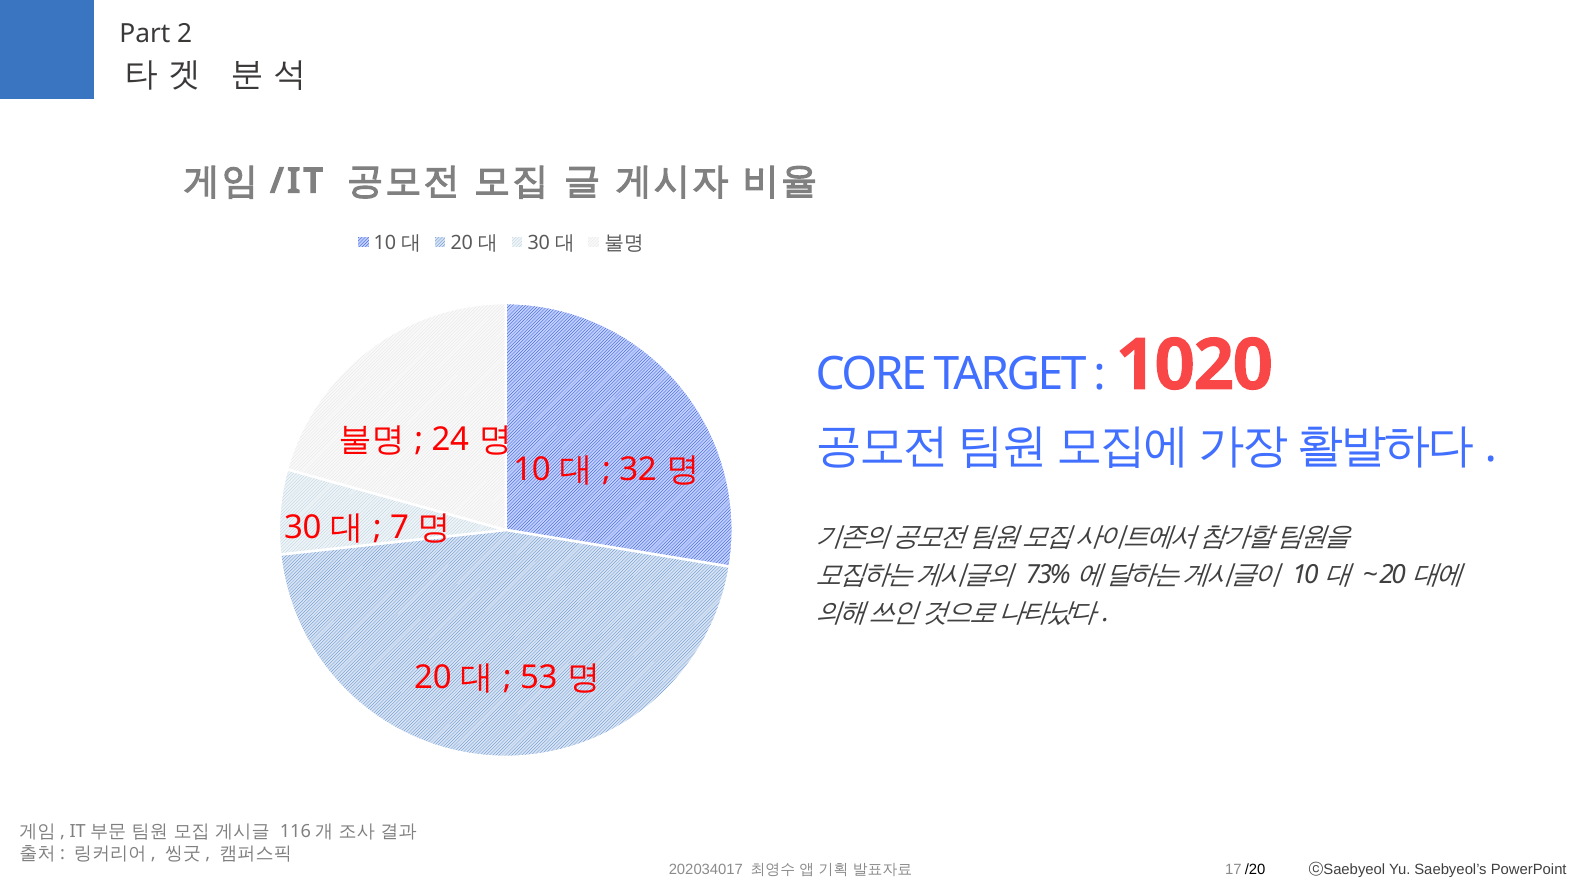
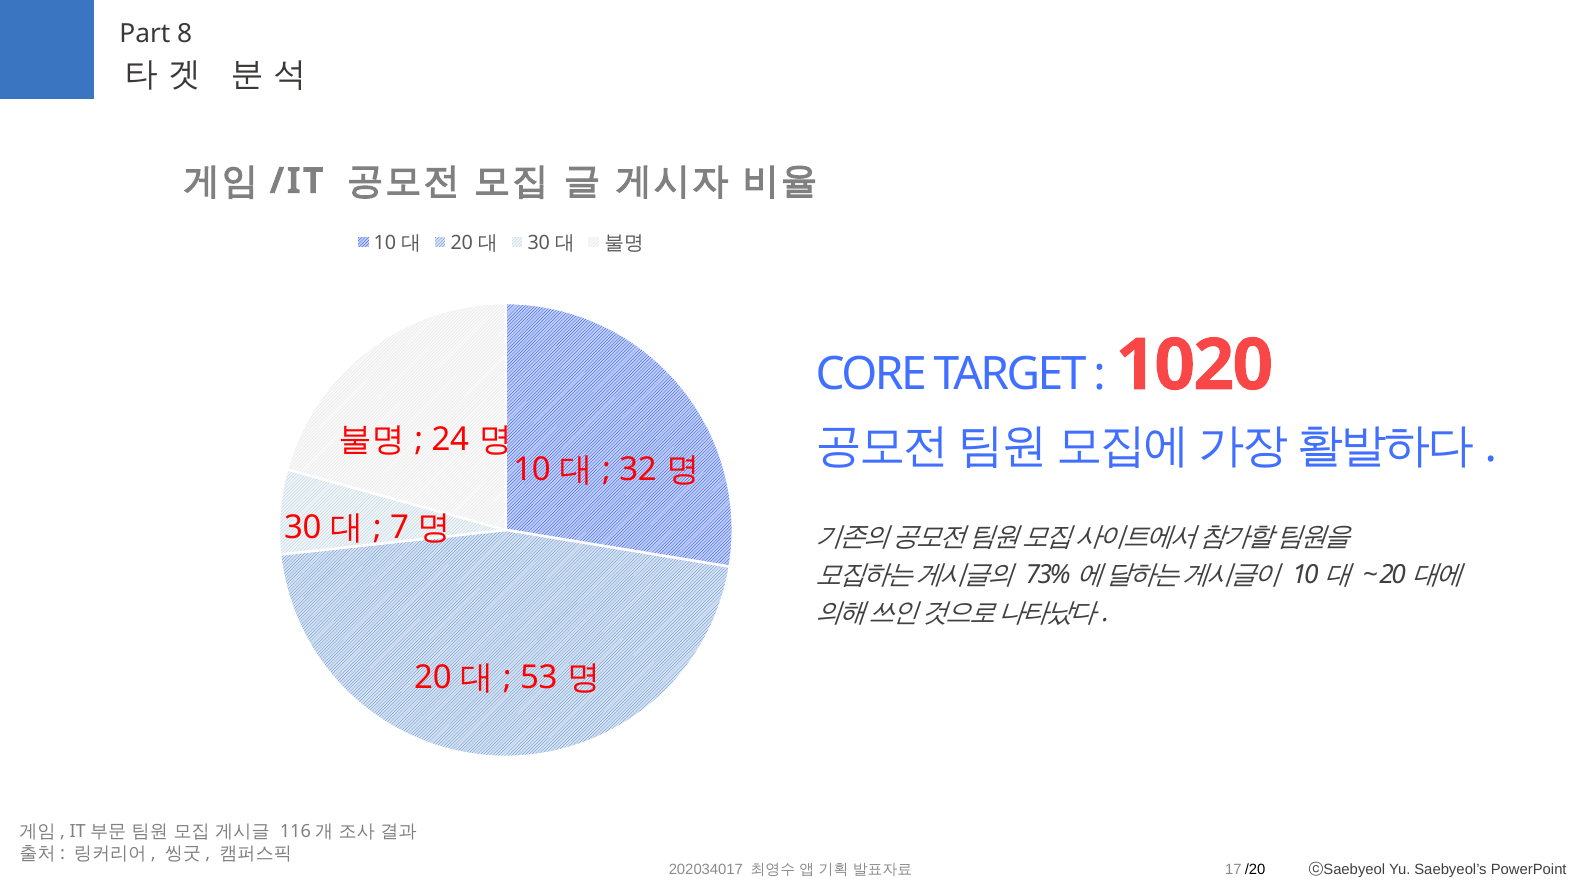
2: 2 -> 8
